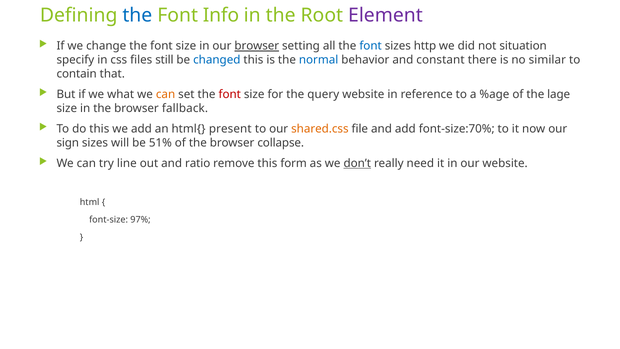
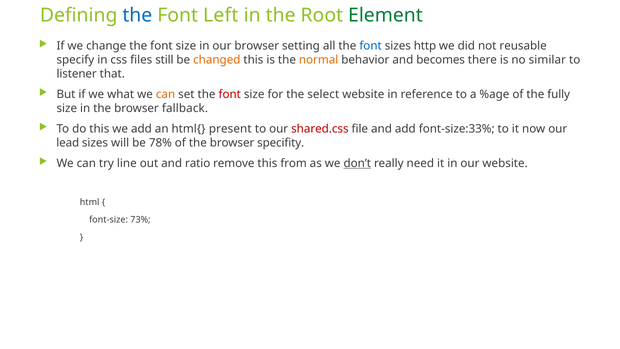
Info: Info -> Left
Element colour: purple -> green
browser at (257, 46) underline: present -> none
situation: situation -> reusable
changed colour: blue -> orange
normal colour: blue -> orange
constant: constant -> becomes
contain: contain -> listener
query: query -> select
lage: lage -> fully
shared.css colour: orange -> red
font-size:70%: font-size:70% -> font-size:33%
sign: sign -> lead
51%: 51% -> 78%
collapse: collapse -> specifity
form: form -> from
97%: 97% -> 73%
